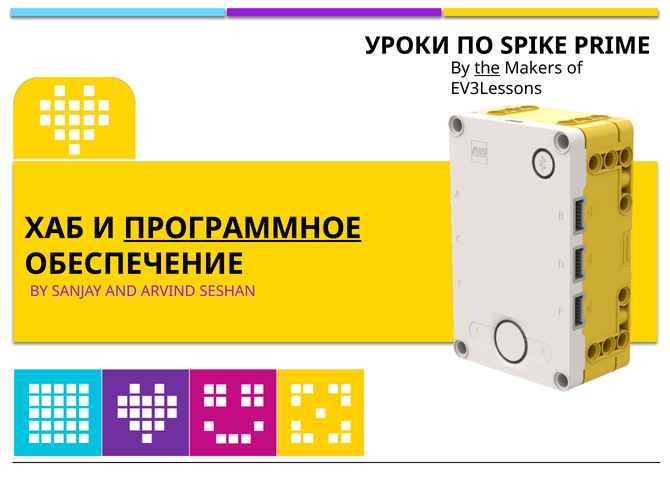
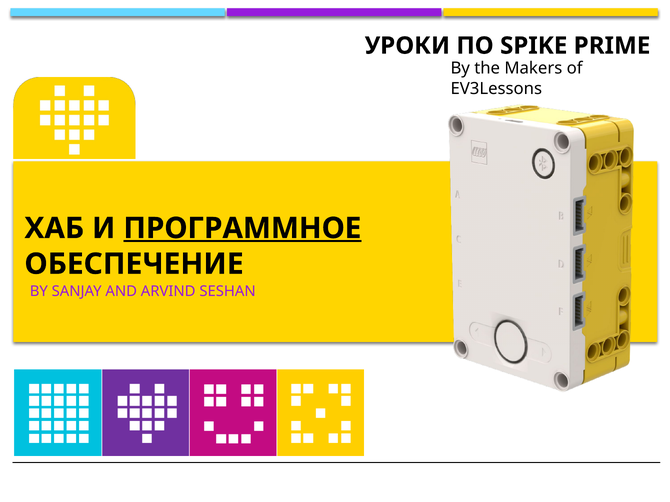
the underline: present -> none
